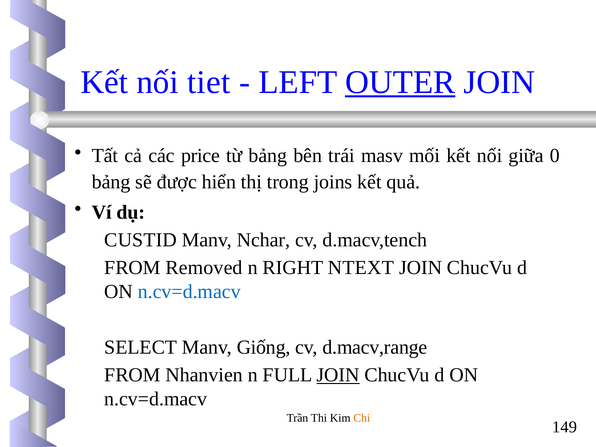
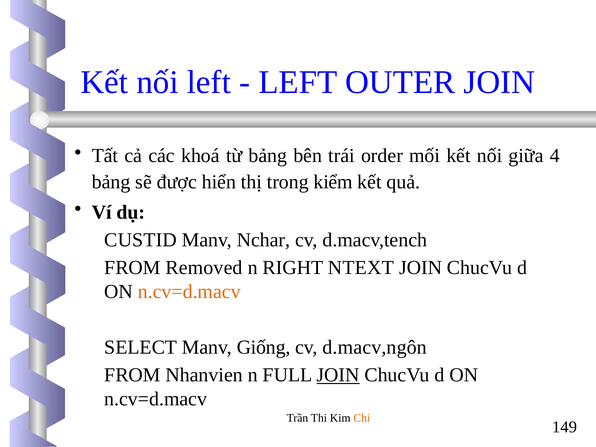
nối tiet: tiet -> left
OUTER underline: present -> none
price: price -> khoá
masv: masv -> order
0: 0 -> 4
joins: joins -> kiểm
n.cv=d.macv at (189, 292) colour: blue -> orange
d.macv,range: d.macv,range -> d.macv,ngôn
